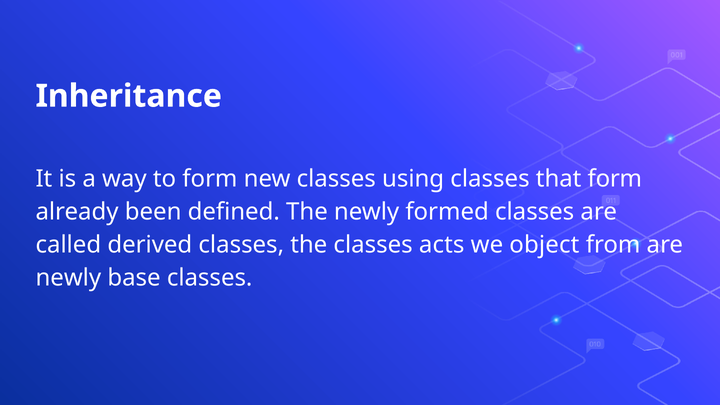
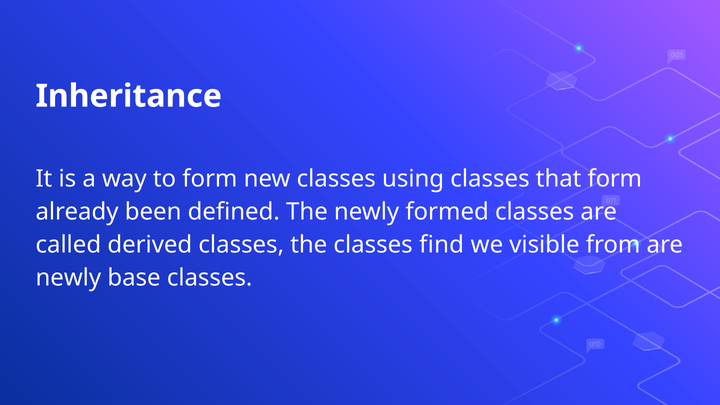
acts: acts -> find
object: object -> visible
